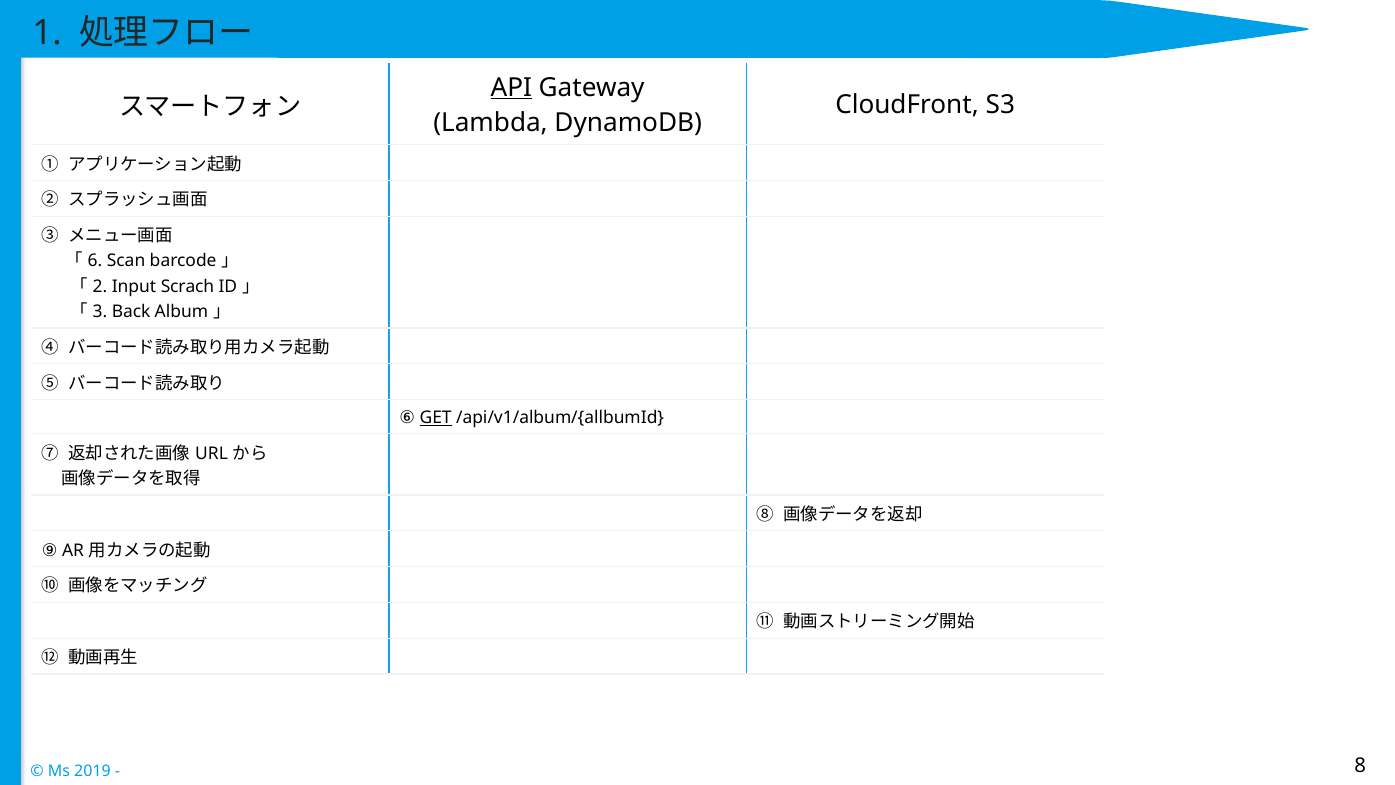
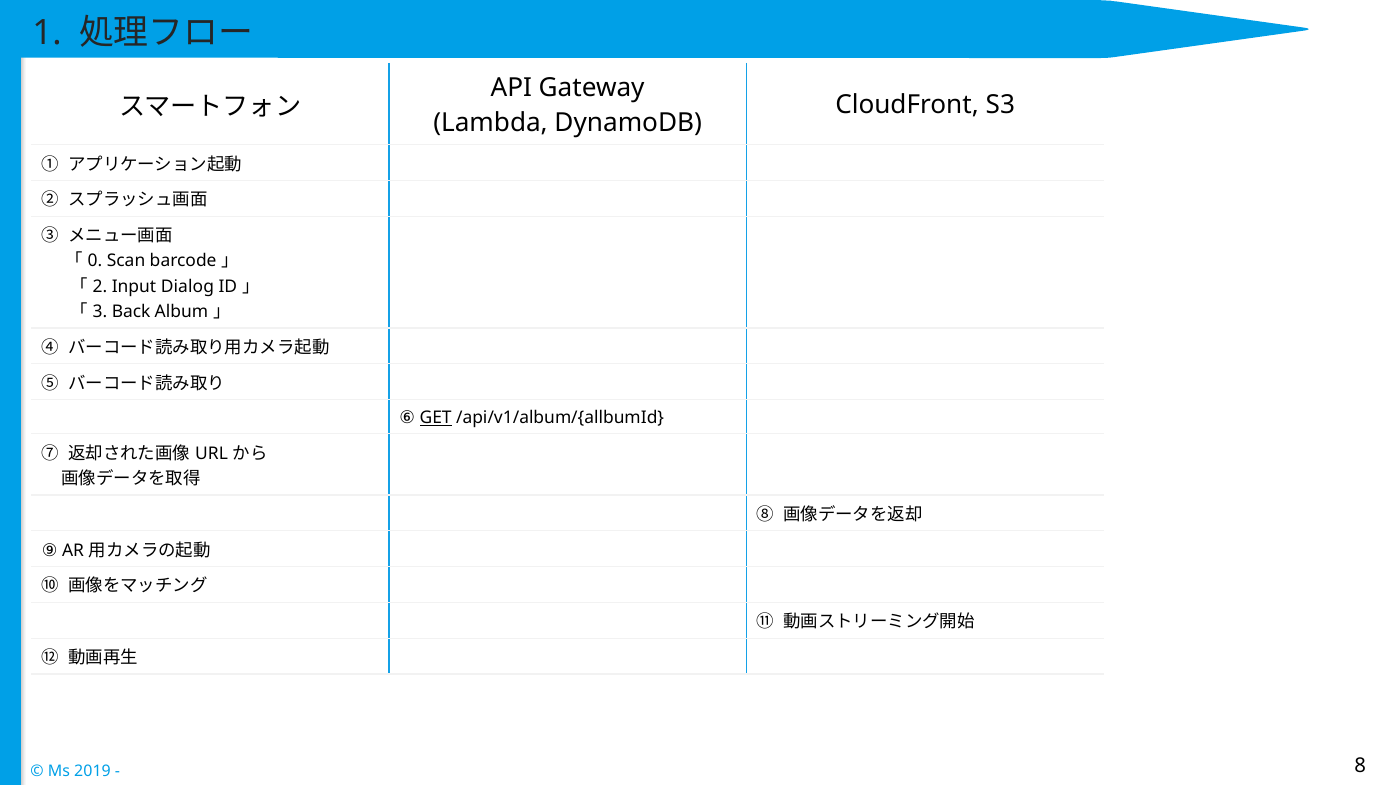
API underline: present -> none
6: 6 -> 0
Scrach: Scrach -> Dialog
